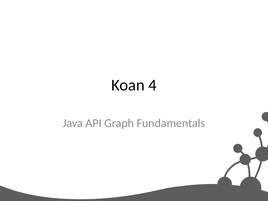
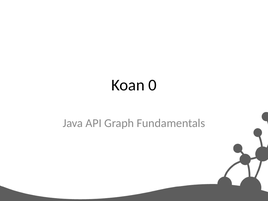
4: 4 -> 0
